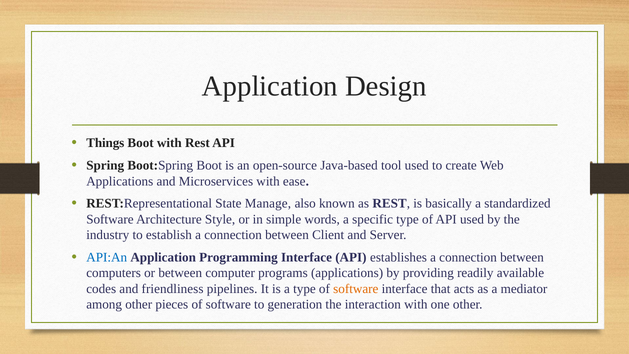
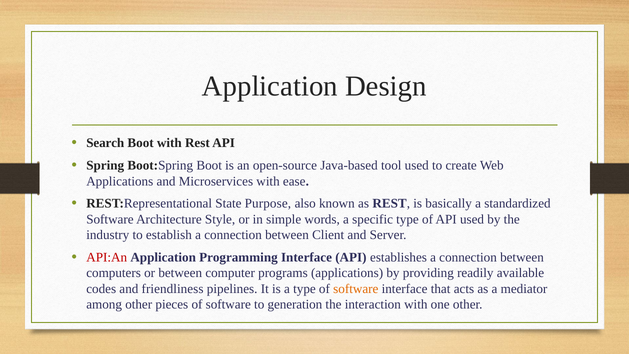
Things: Things -> Search
Manage: Manage -> Purpose
API:An colour: blue -> red
